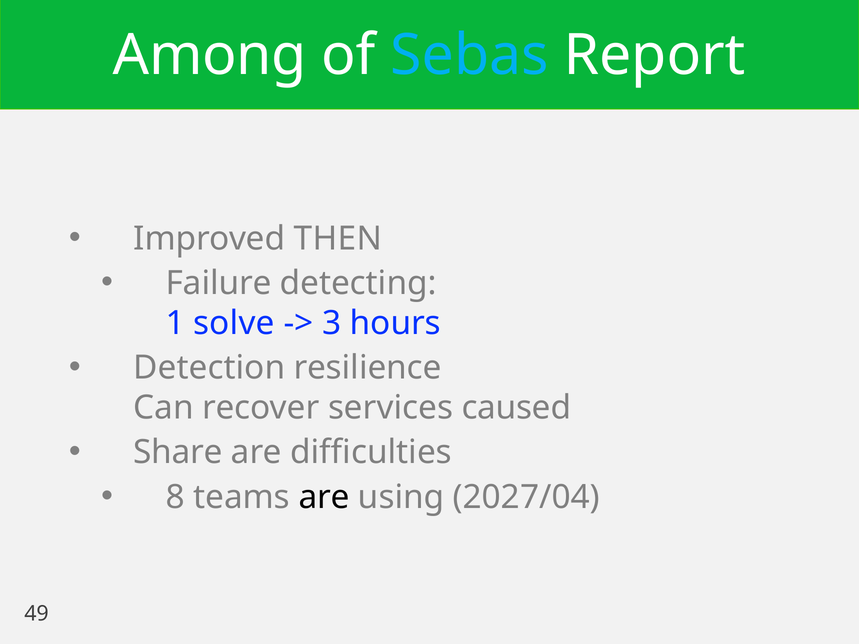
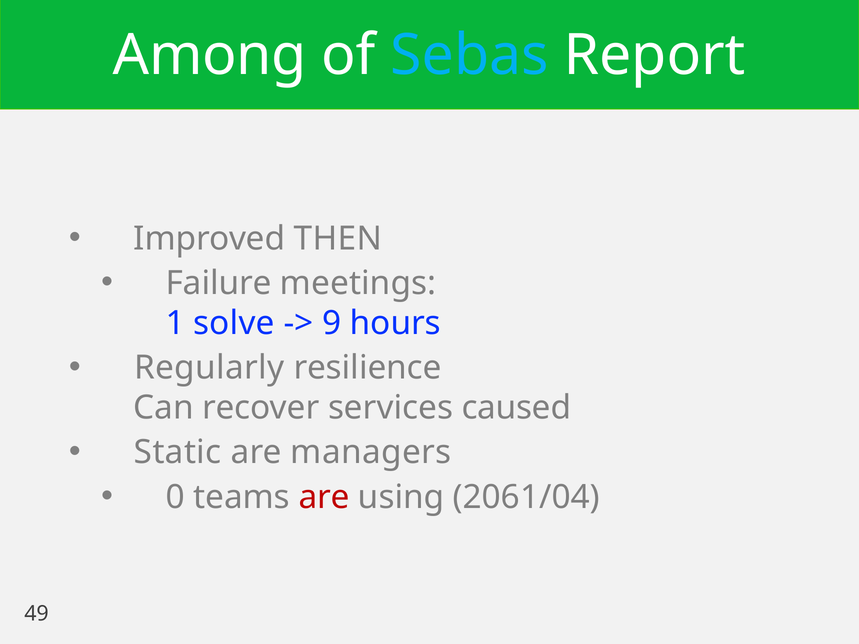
detecting: detecting -> meetings
3: 3 -> 9
Detection: Detection -> Regularly
Share: Share -> Static
difficulties: difficulties -> managers
8: 8 -> 0
are at (324, 497) colour: black -> red
2027/04: 2027/04 -> 2061/04
